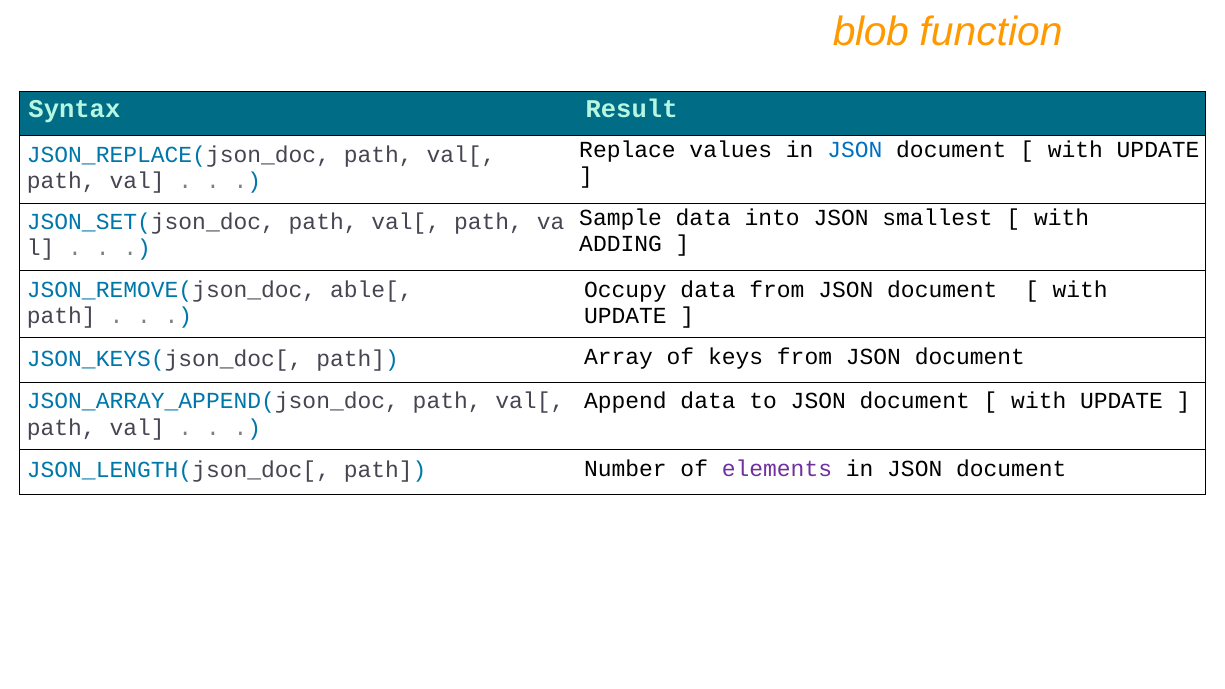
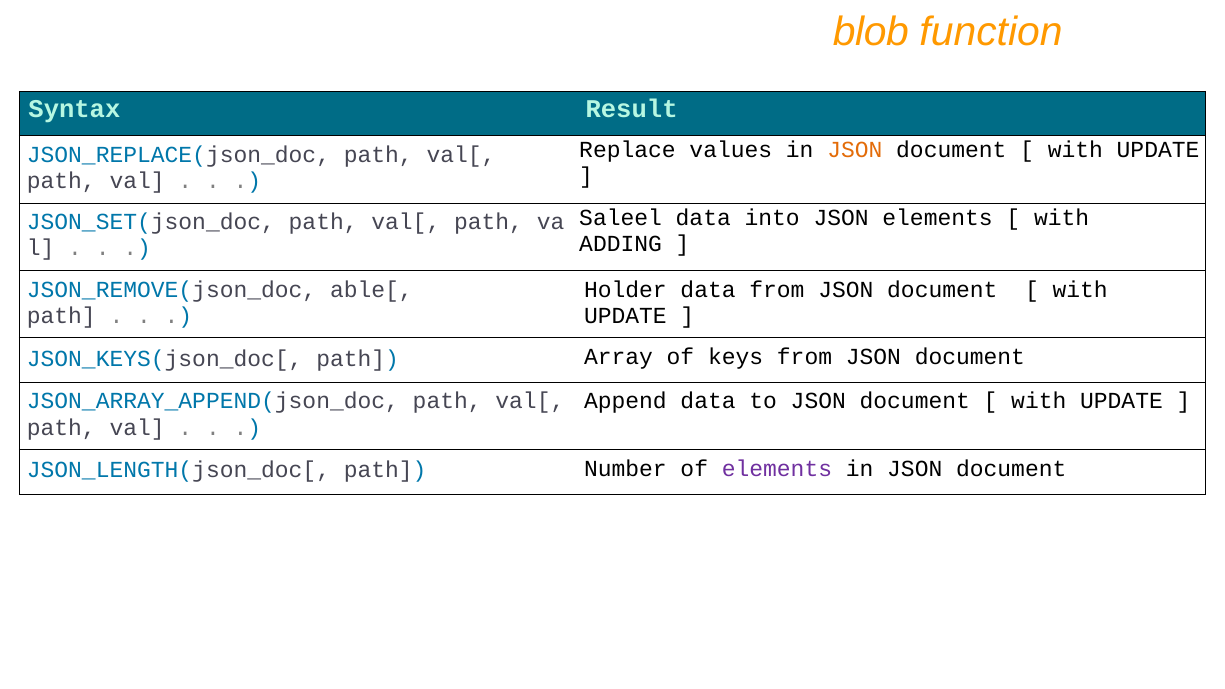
JSON at (855, 150) colour: blue -> orange
Sample: Sample -> Saleel
JSON smallest: smallest -> elements
Occupy: Occupy -> Holder
